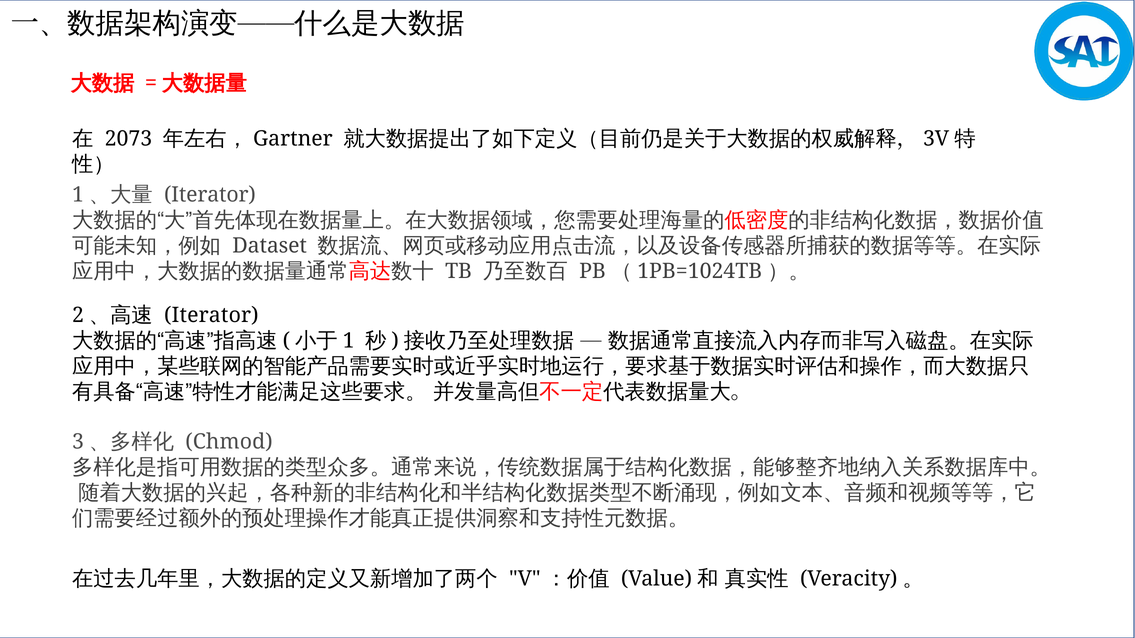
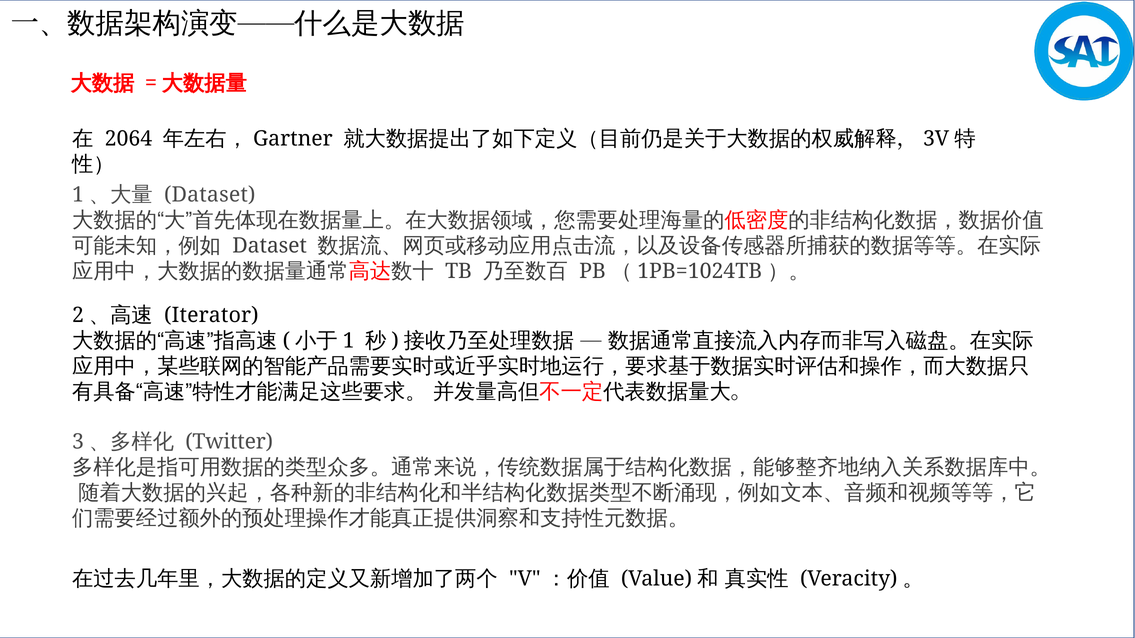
2073: 2073 -> 2064
Iterator at (210, 195): Iterator -> Dataset
Chmod: Chmod -> Twitter
